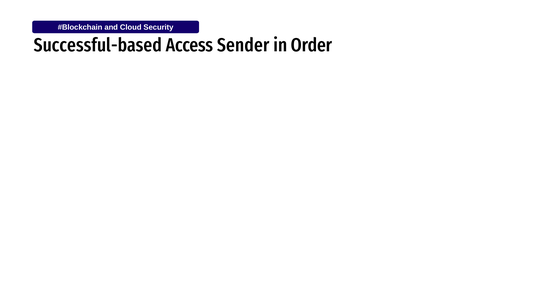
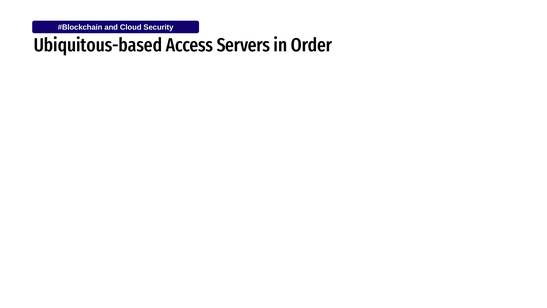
Successful-based: Successful-based -> Ubiquitous-based
Sender: Sender -> Servers
